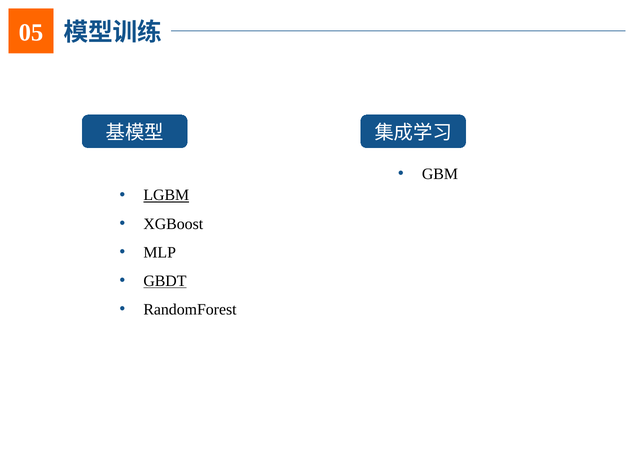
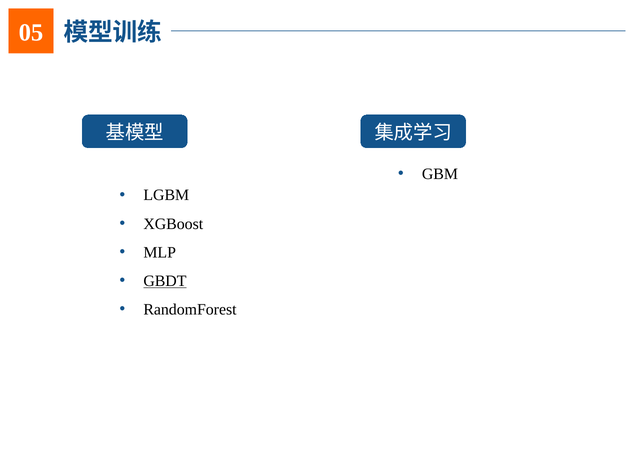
LGBM underline: present -> none
